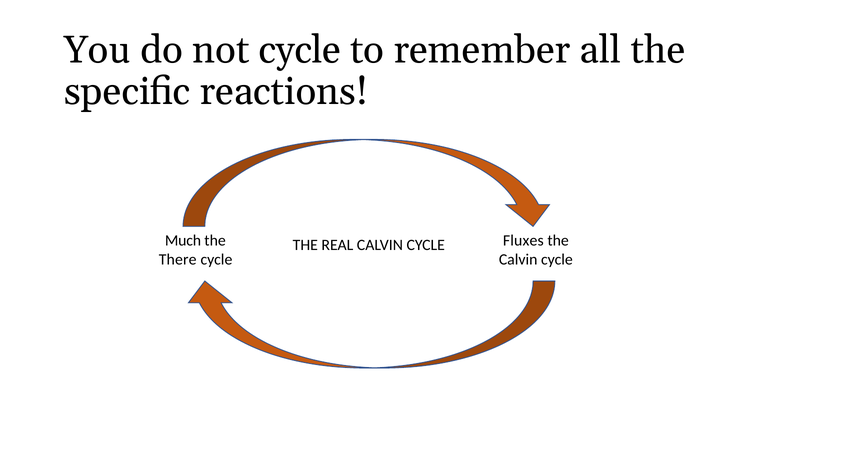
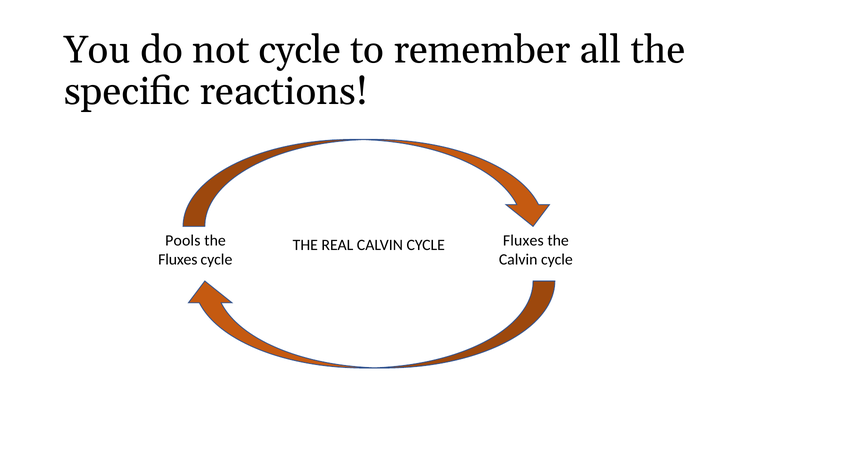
Much: Much -> Pools
There at (178, 260): There -> Fluxes
